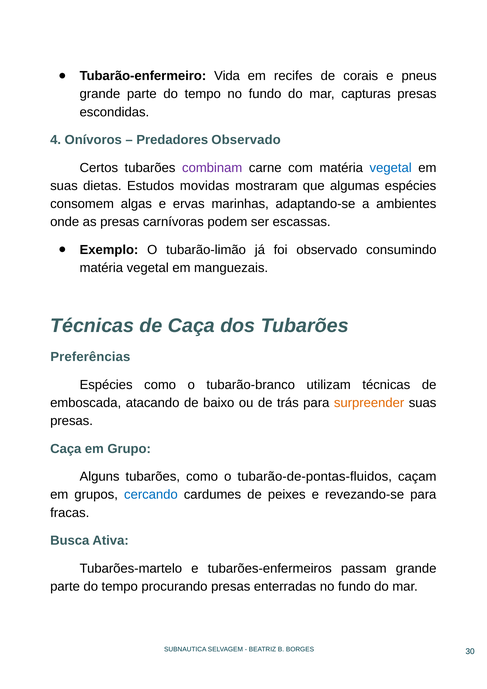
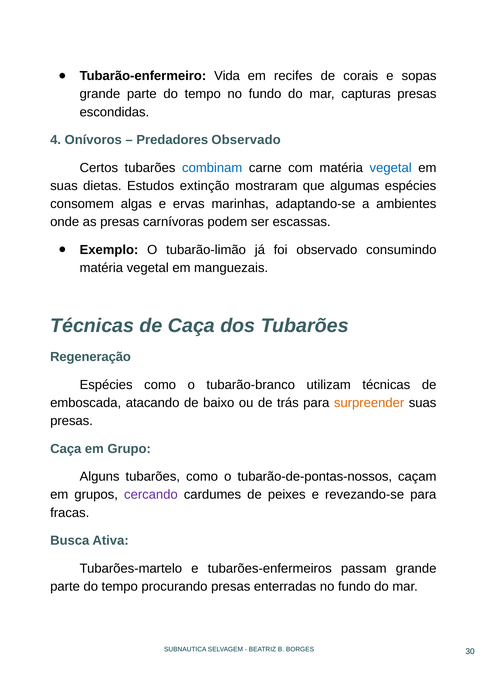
pneus: pneus -> sopas
combinam colour: purple -> blue
movidas: movidas -> extinção
Preferências: Preferências -> Regeneração
tubarão-de-pontas-fluidos: tubarão-de-pontas-fluidos -> tubarão-de-pontas-nossos
cercando colour: blue -> purple
